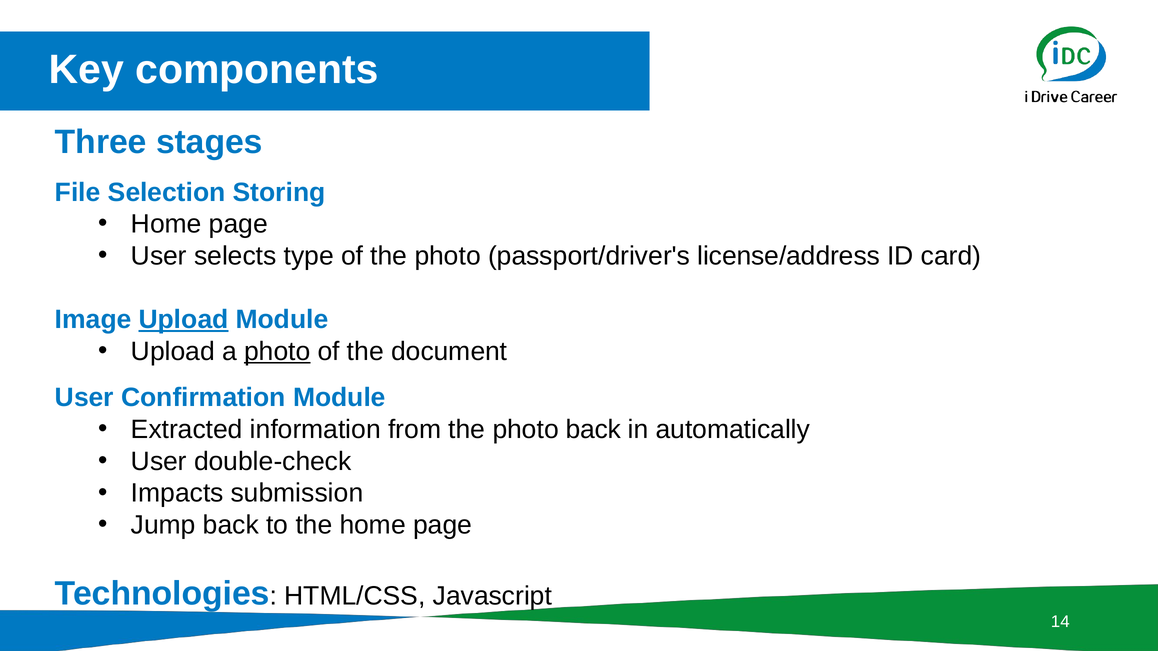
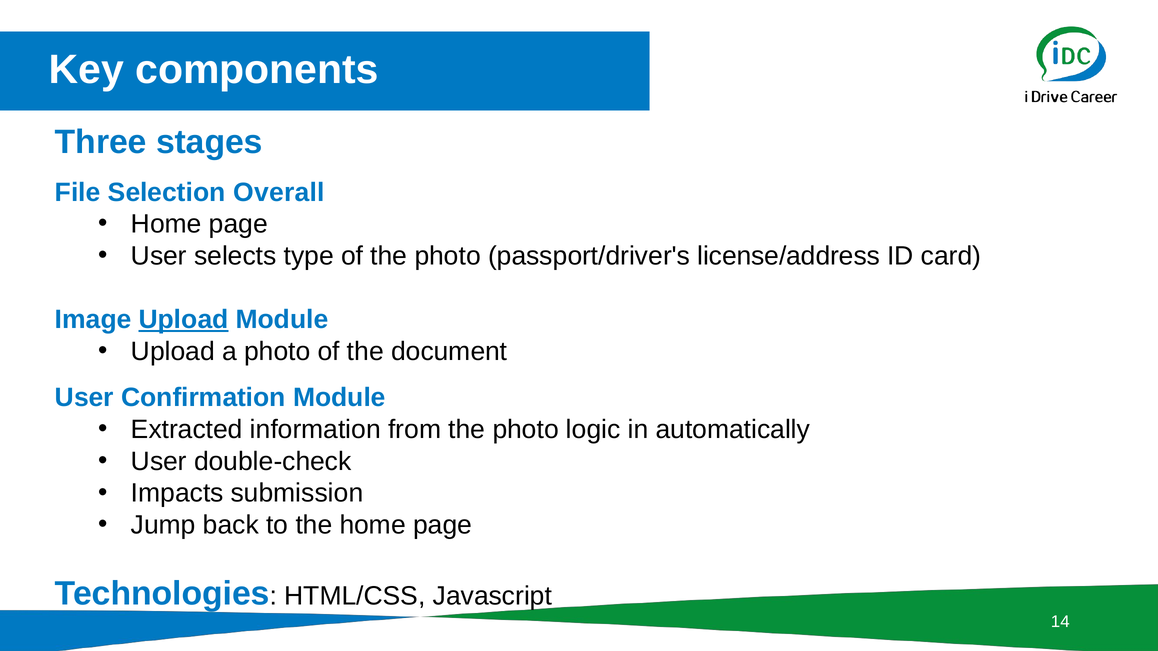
Storing: Storing -> Overall
photo at (277, 352) underline: present -> none
photo back: back -> logic
